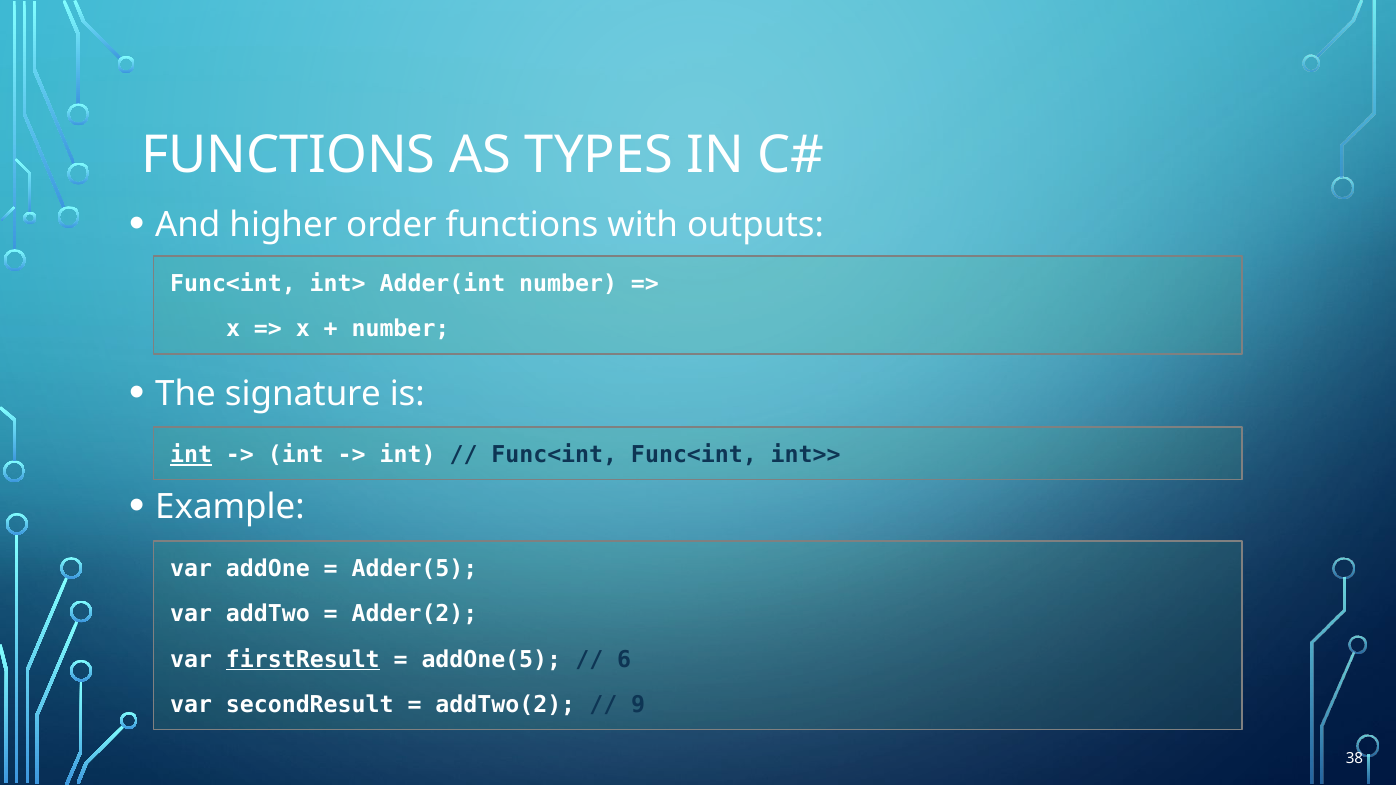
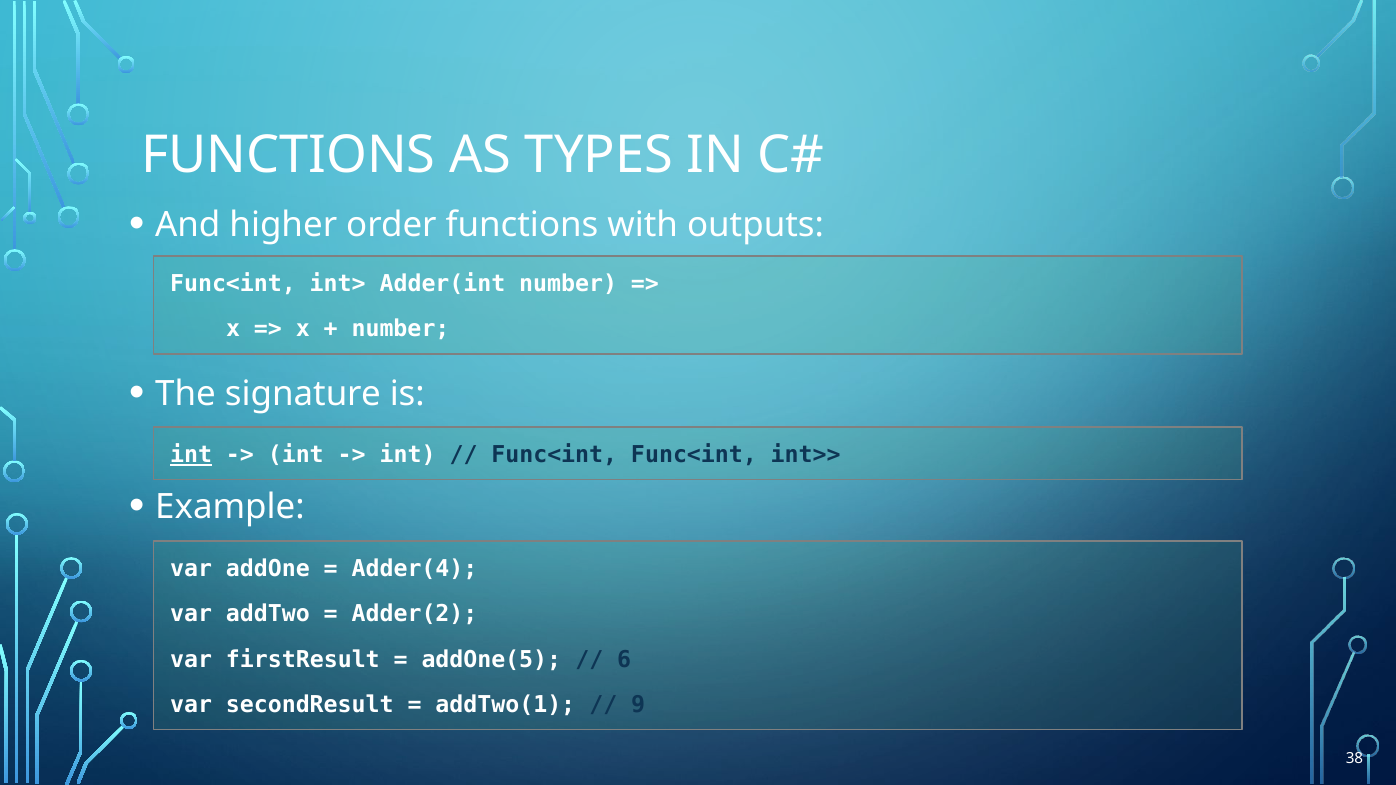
Adder(5: Adder(5 -> Adder(4
firstResult underline: present -> none
addTwo(2: addTwo(2 -> addTwo(1
